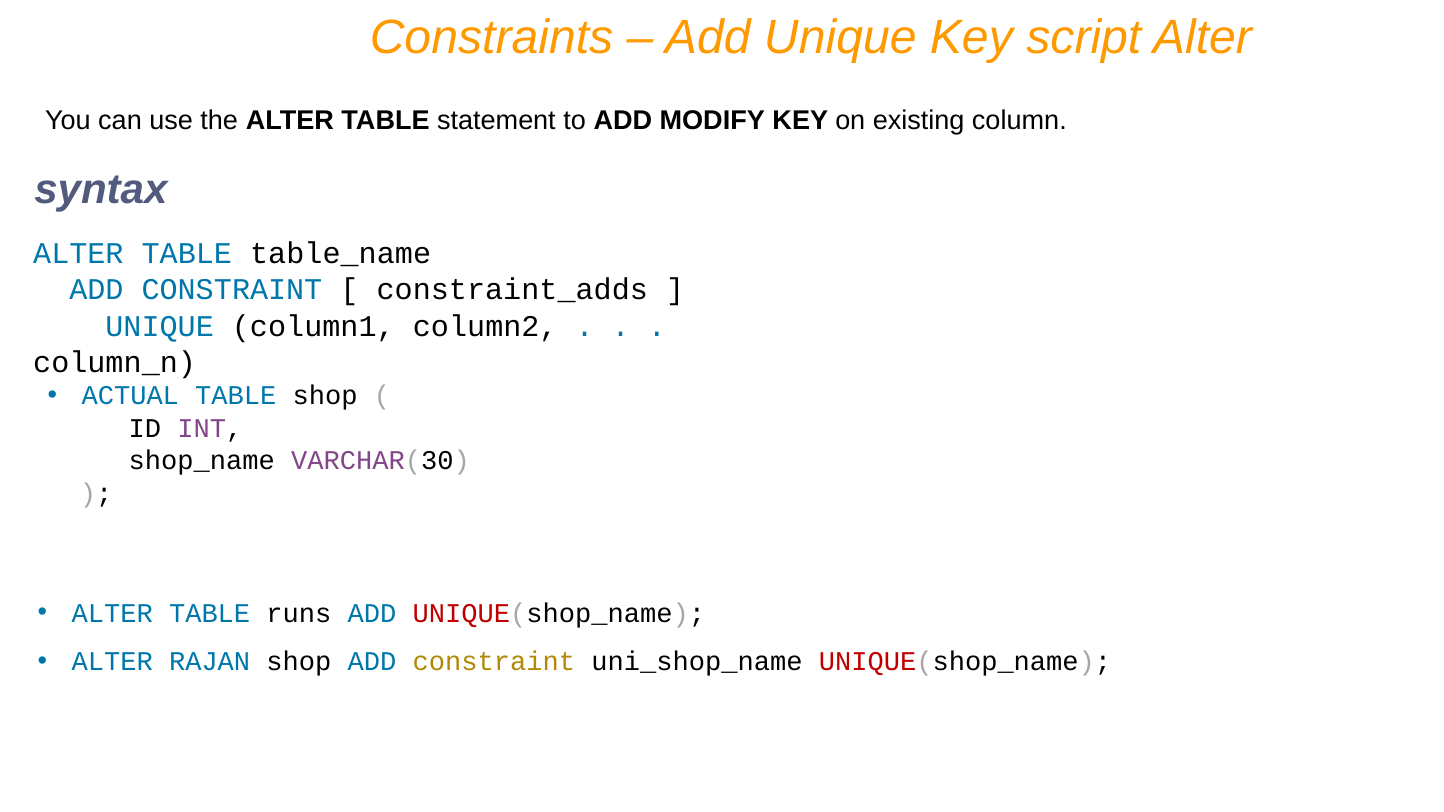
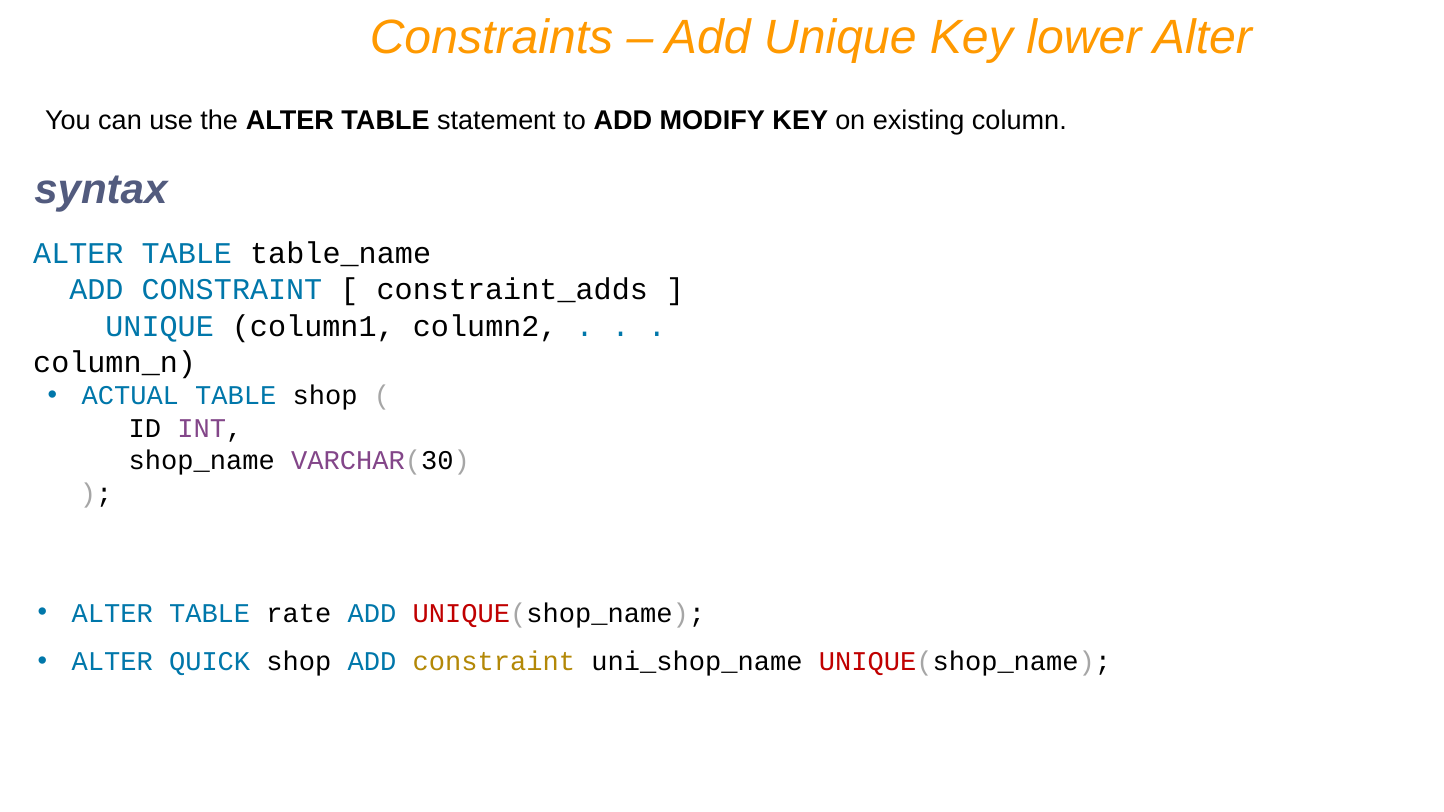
script: script -> lower
runs: runs -> rate
RAJAN: RAJAN -> QUICK
